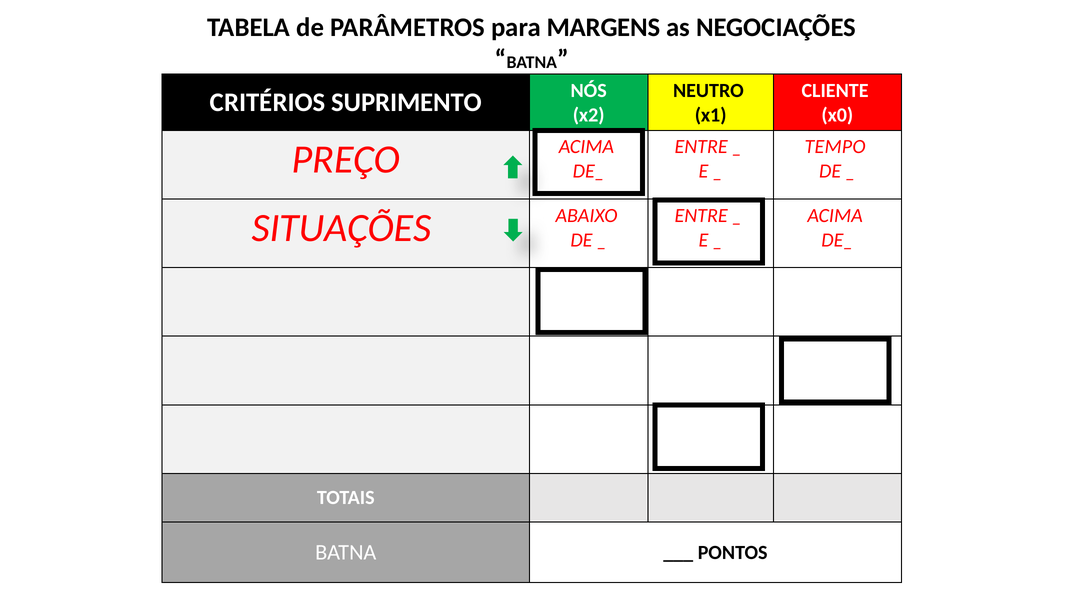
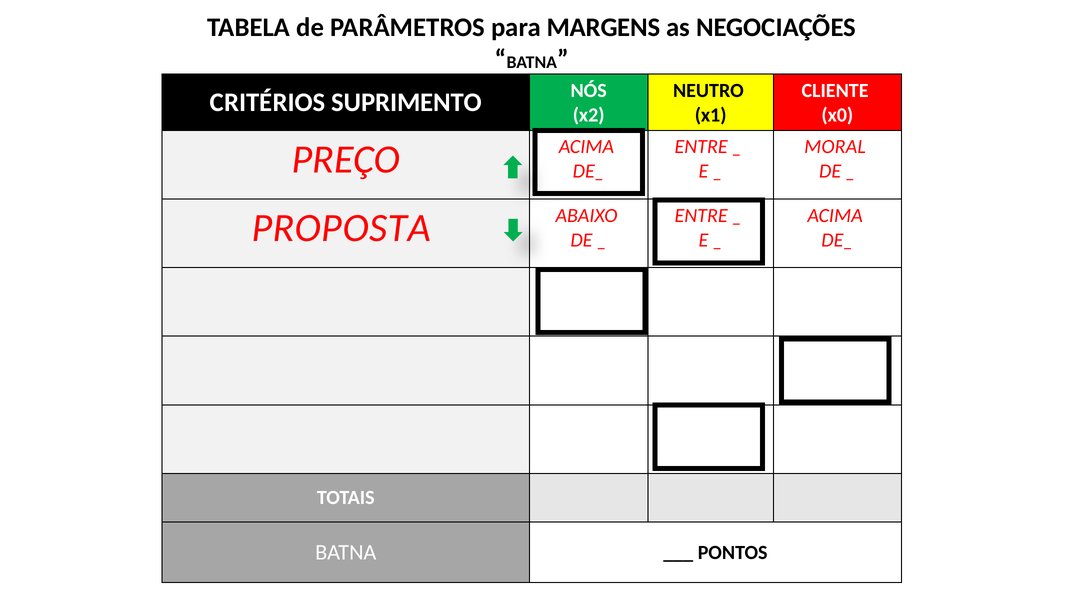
TEMPO: TEMPO -> MORAL
SITUAÇÕES: SITUAÇÕES -> PROPOSTA
